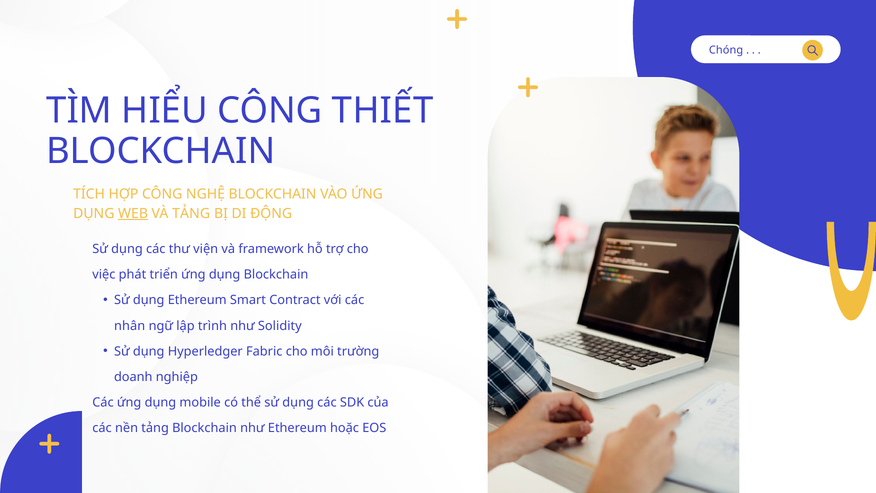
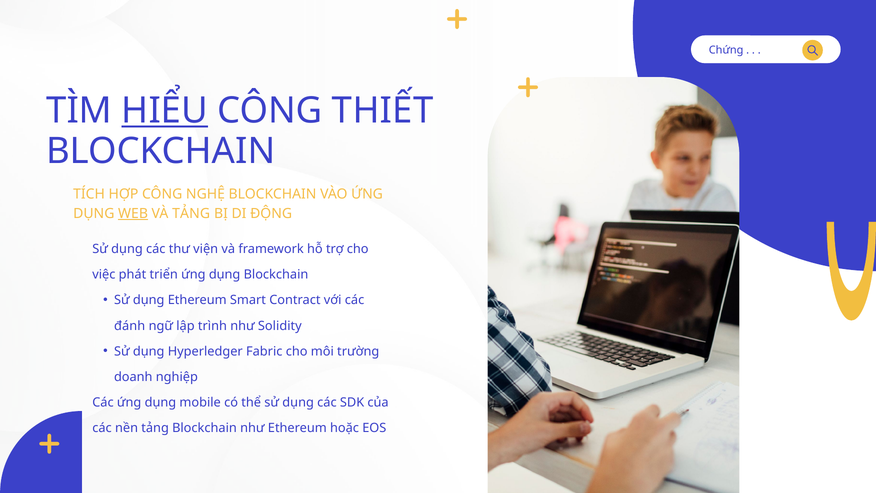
Chóng: Chóng -> Chứng
HIỂU underline: none -> present
nhân: nhân -> đánh
